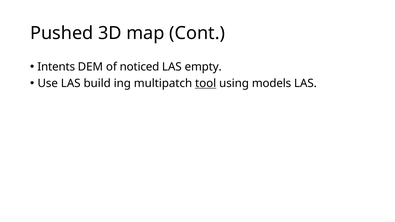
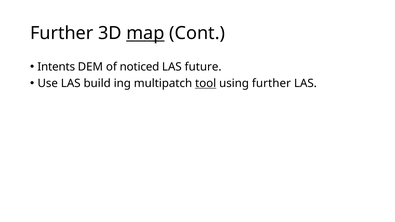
Pushed at (62, 33): Pushed -> Further
map underline: none -> present
empty: empty -> future
using models: models -> further
